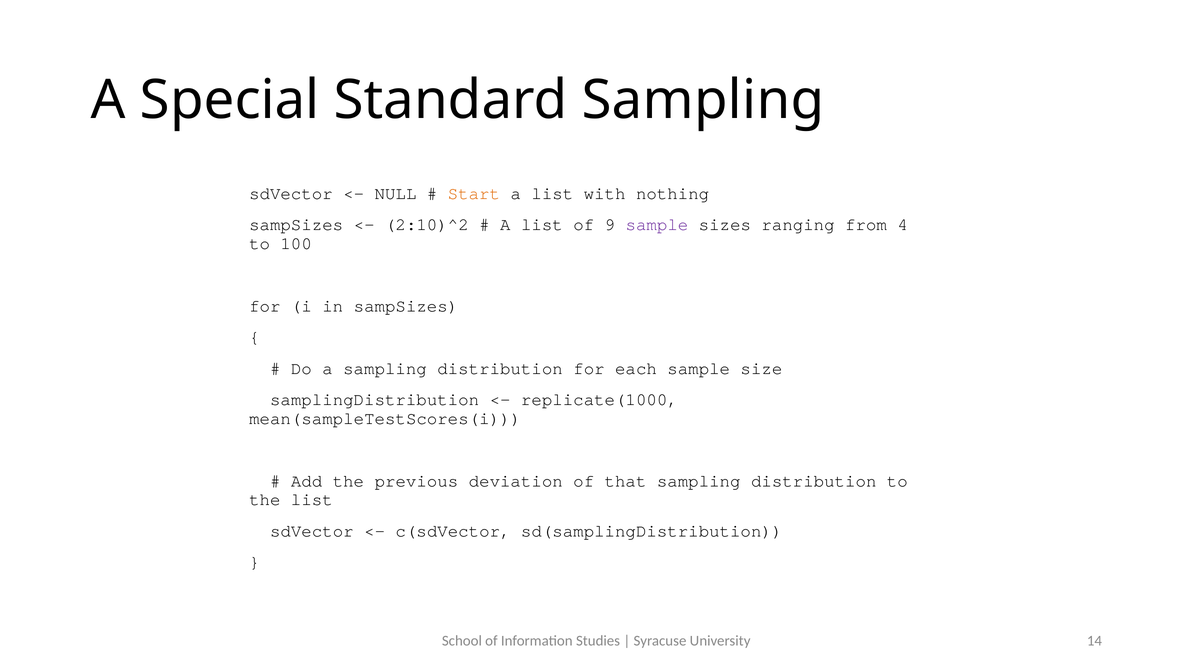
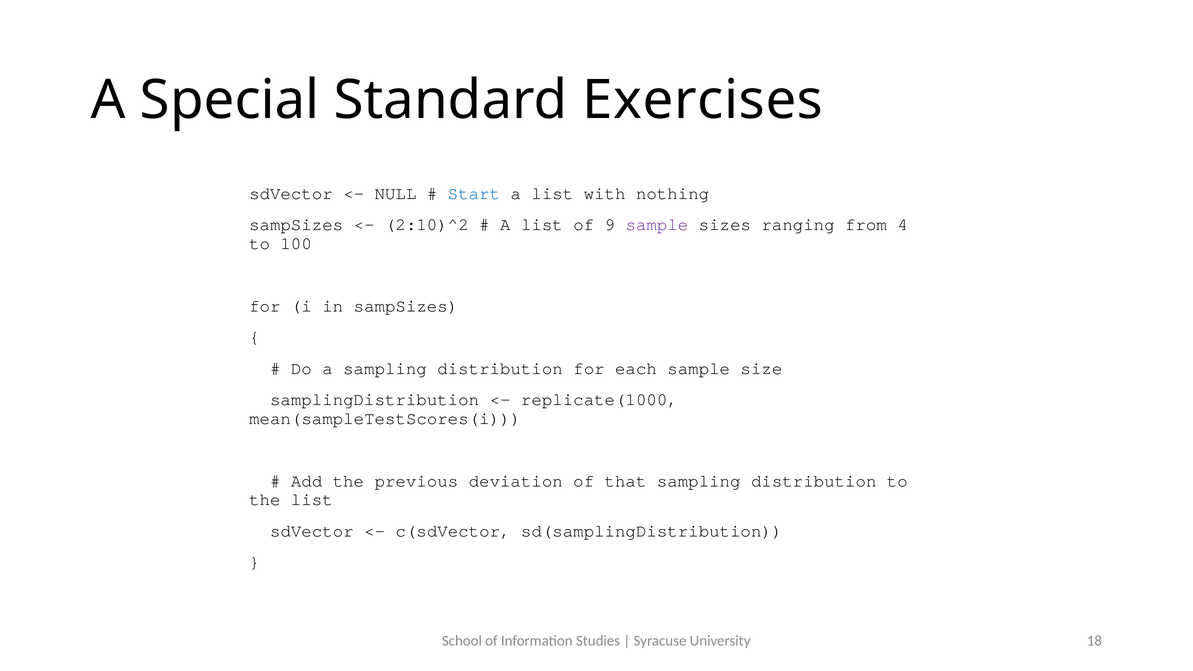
Standard Sampling: Sampling -> Exercises
Start colour: orange -> blue
14: 14 -> 18
